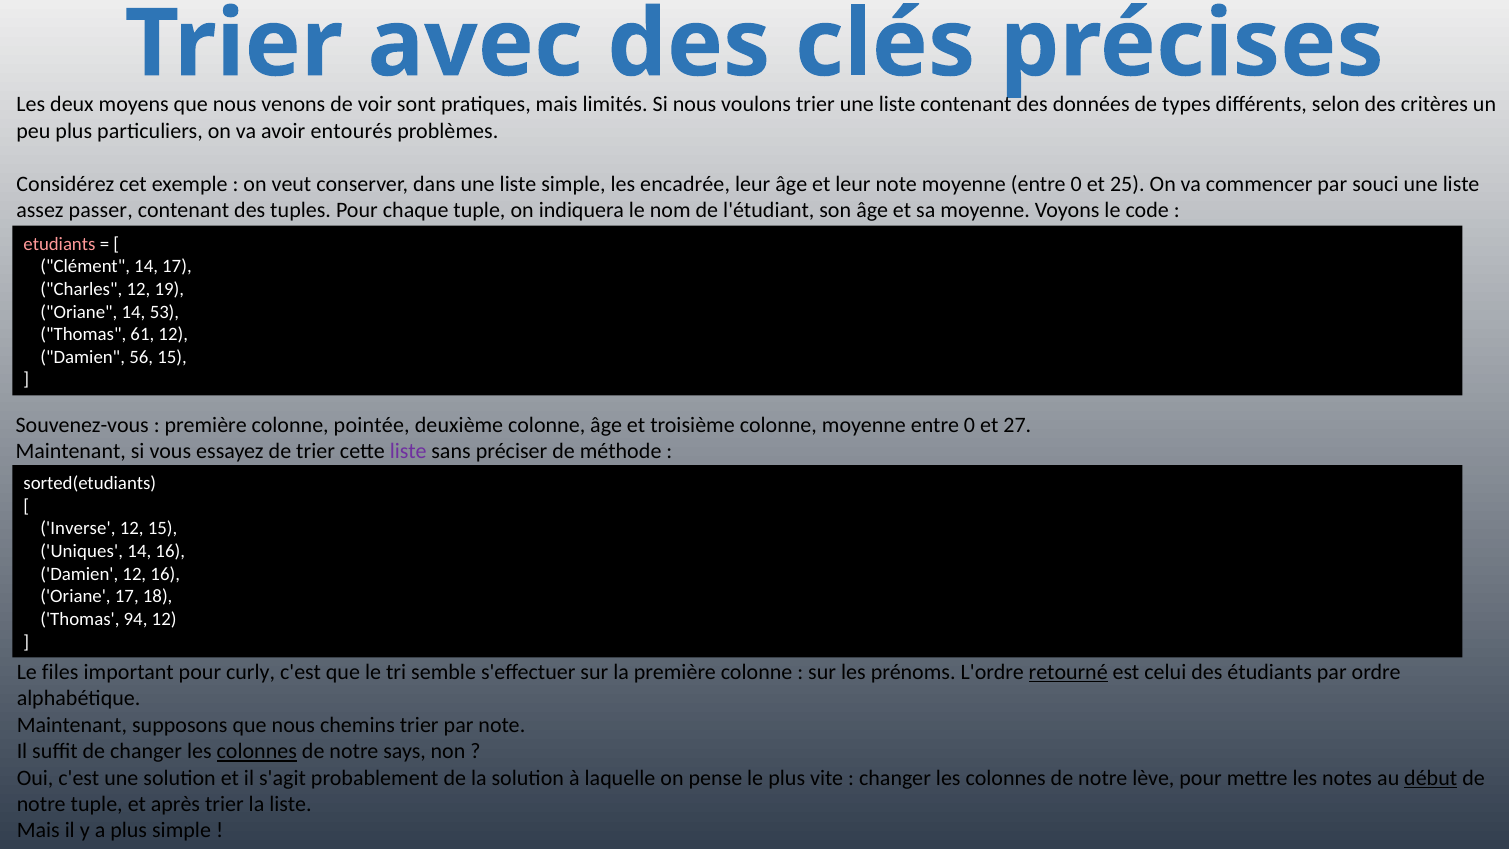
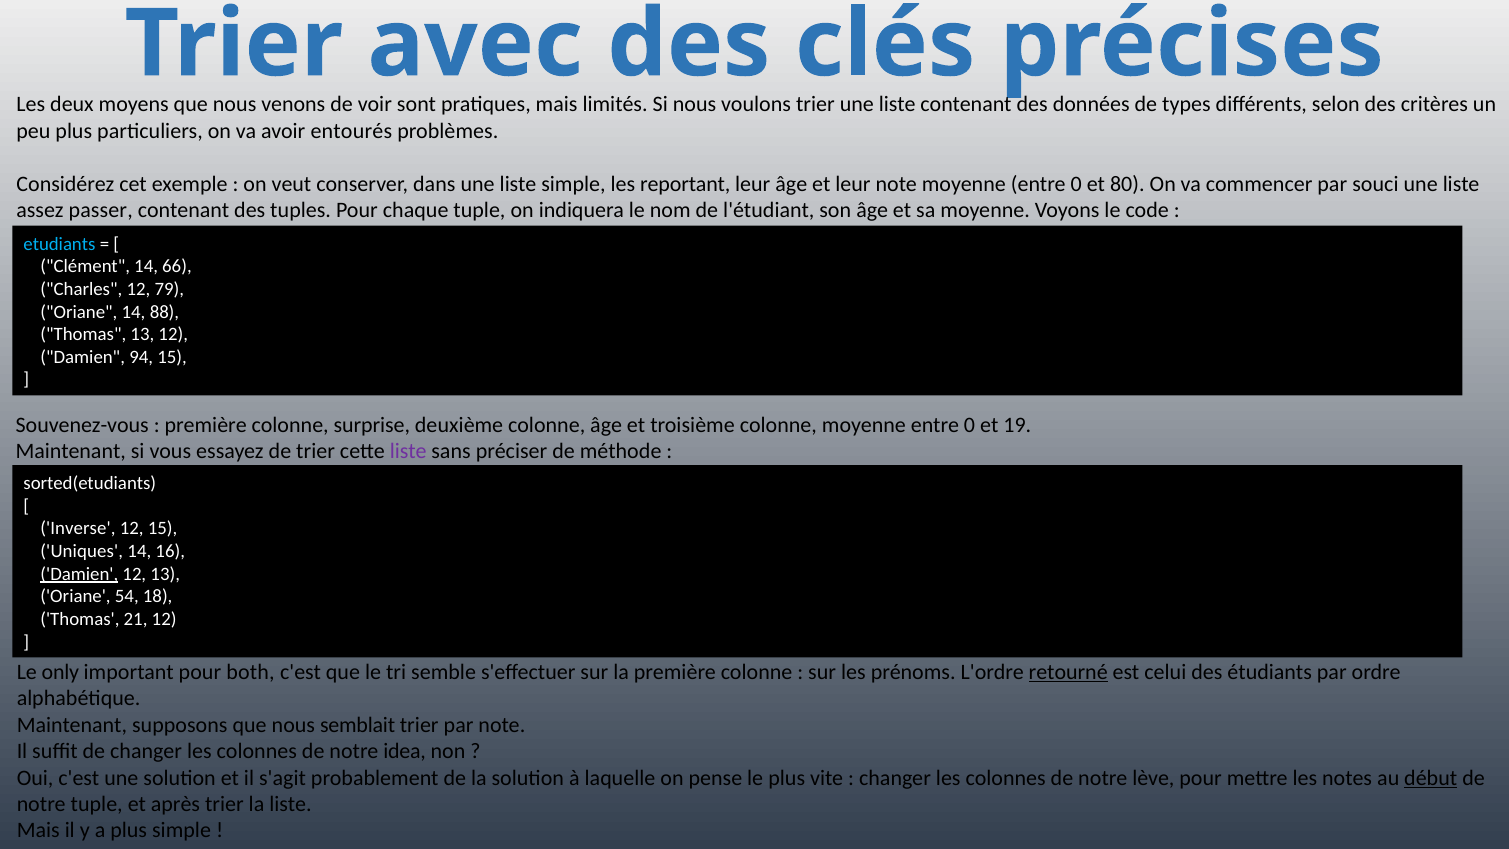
encadrée: encadrée -> reportant
25: 25 -> 80
etudiants colour: pink -> light blue
14 17: 17 -> 66
19: 19 -> 79
53: 53 -> 88
Thomas 61: 61 -> 13
56: 56 -> 94
pointée: pointée -> surprise
27: 27 -> 19
Damien at (79, 574) underline: none -> present
12 16: 16 -> 13
Oriane 17: 17 -> 54
94: 94 -> 21
files: files -> only
curly: curly -> both
chemins: chemins -> semblait
colonnes at (257, 751) underline: present -> none
says: says -> idea
